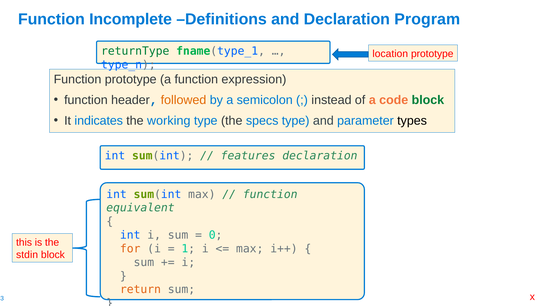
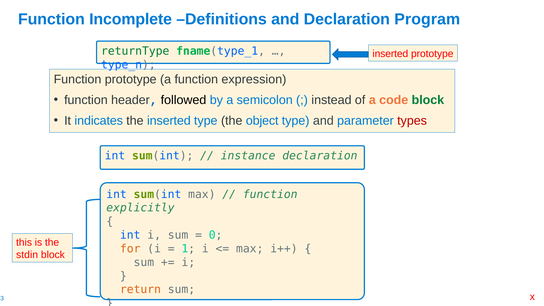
location at (390, 54): location -> inserted
followed colour: orange -> black
the working: working -> inserted
specs: specs -> object
types colour: black -> red
features: features -> instance
equivalent: equivalent -> explicitly
